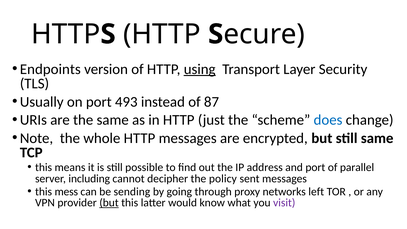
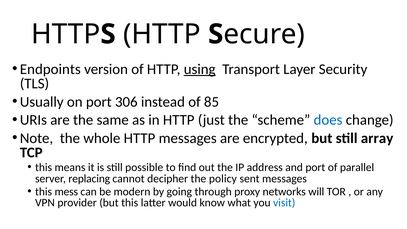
493: 493 -> 306
87: 87 -> 85
still same: same -> array
including: including -> replacing
sending: sending -> modern
left: left -> will
but at (109, 203) underline: present -> none
visit colour: purple -> blue
